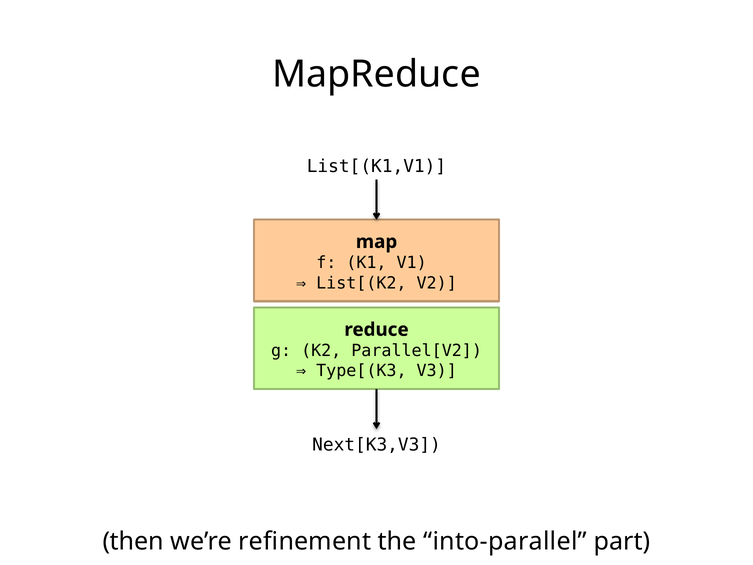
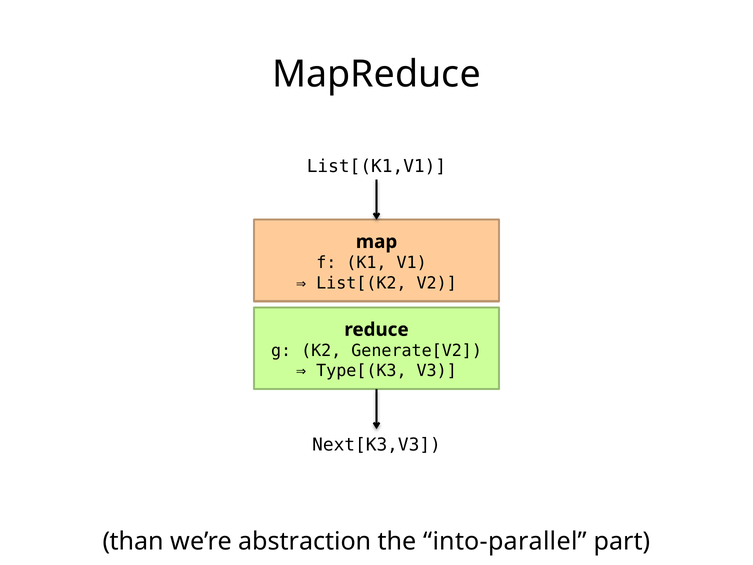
Parallel[V2: Parallel[V2 -> Generate[V2
then: then -> than
refinement: refinement -> abstraction
